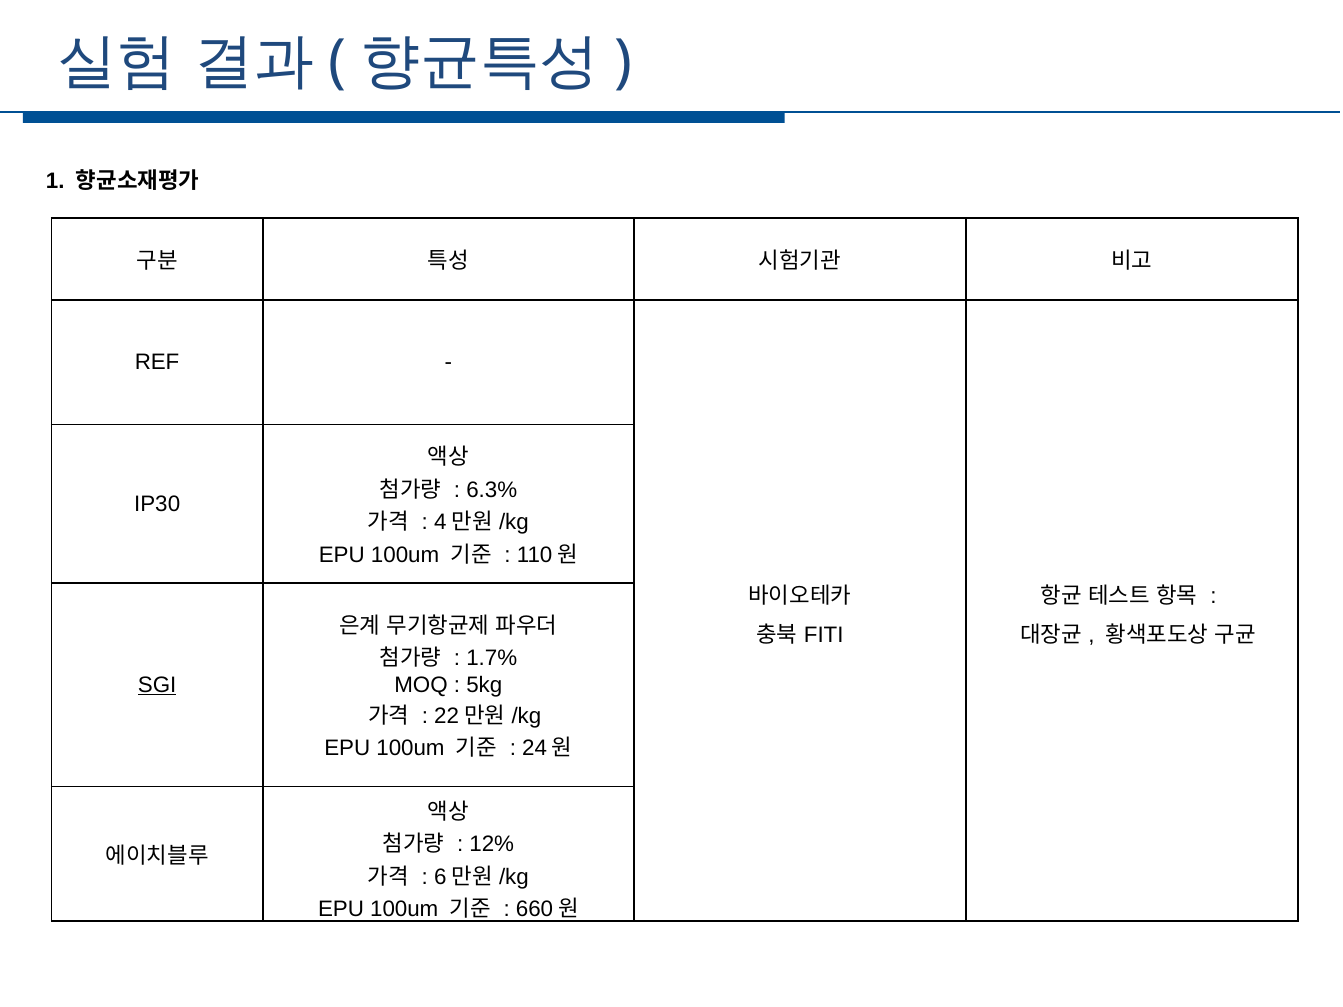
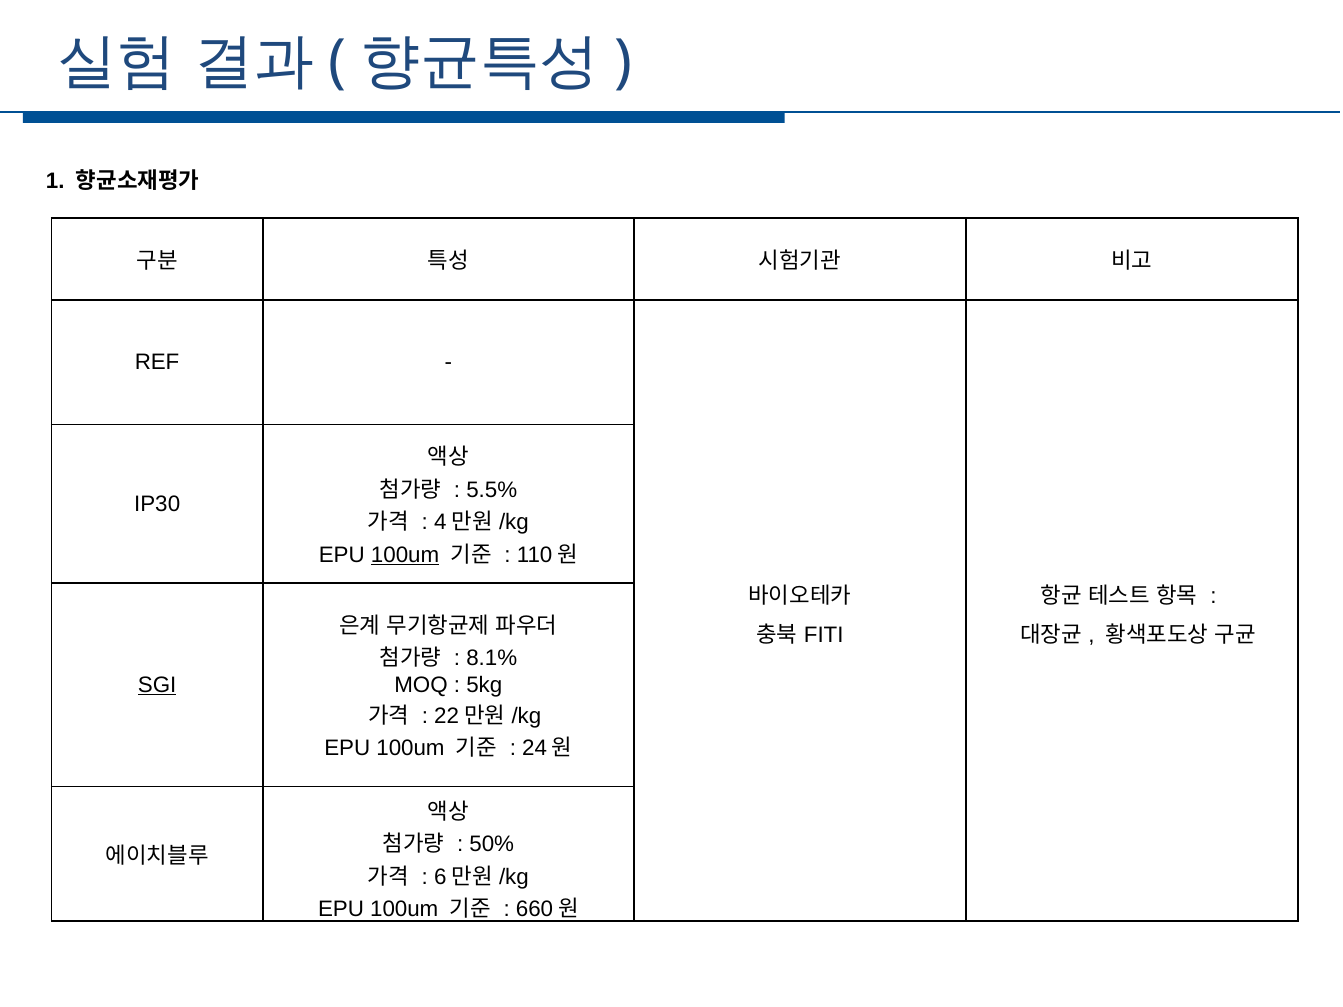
6.3%: 6.3% -> 5.5%
100um at (405, 555) underline: none -> present
1.7%: 1.7% -> 8.1%
12%: 12% -> 50%
